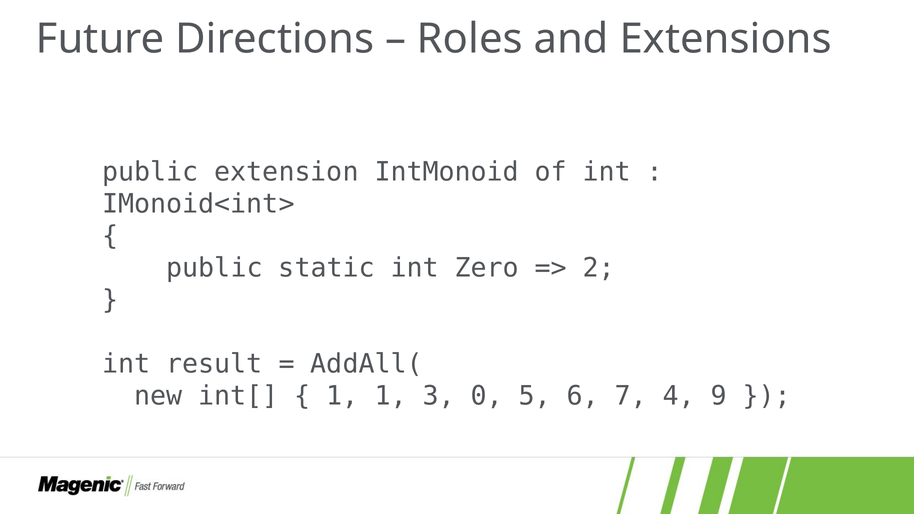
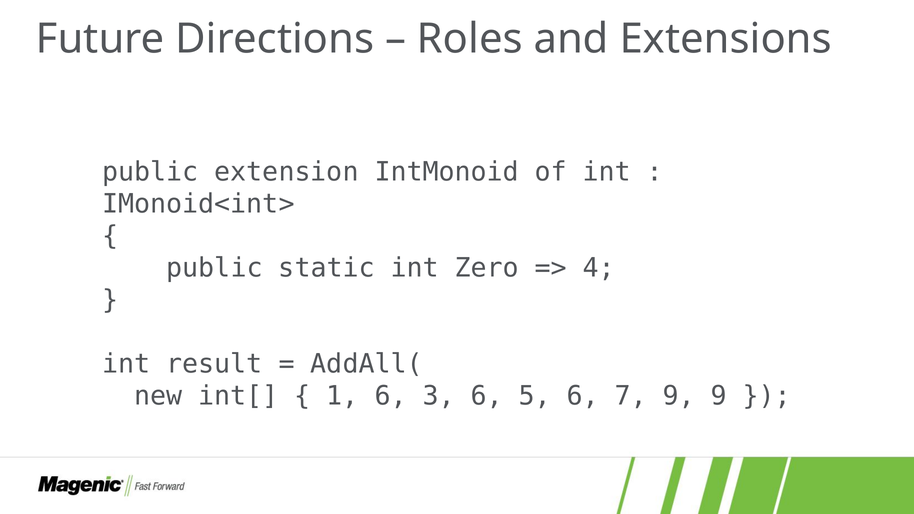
2: 2 -> 4
1 1: 1 -> 6
3 0: 0 -> 6
7 4: 4 -> 9
